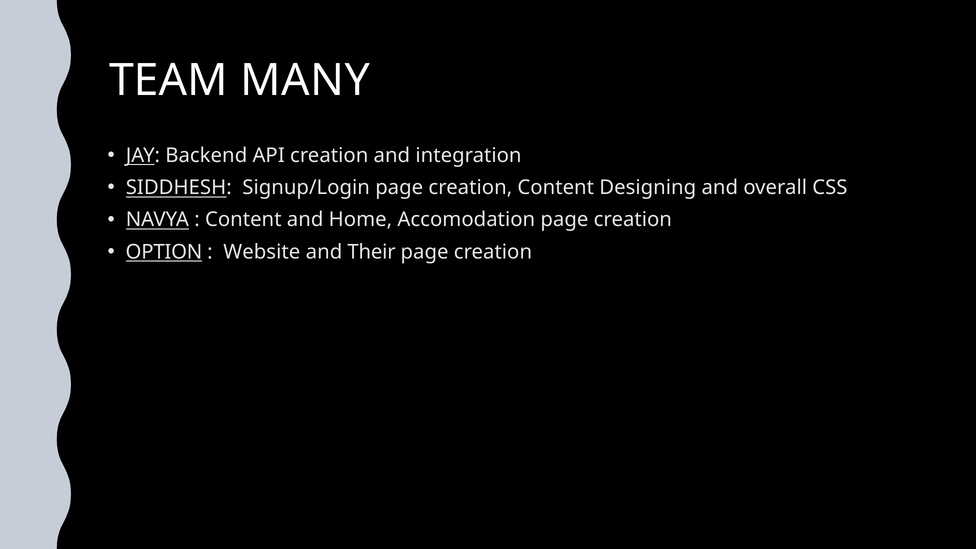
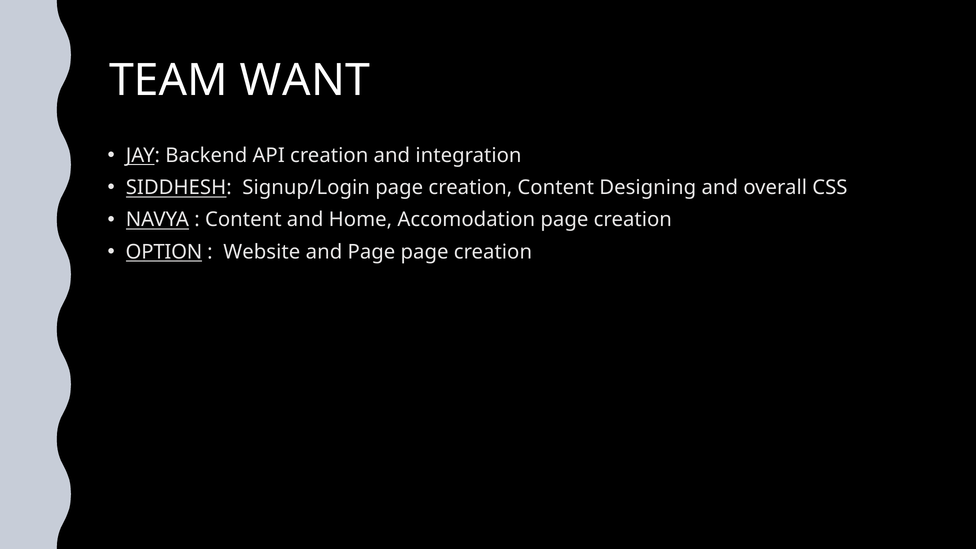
MANY: MANY -> WANT
and Their: Their -> Page
